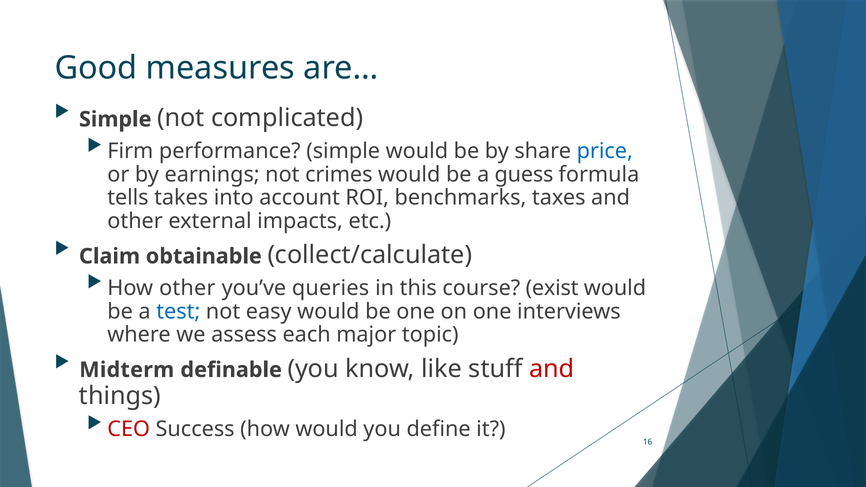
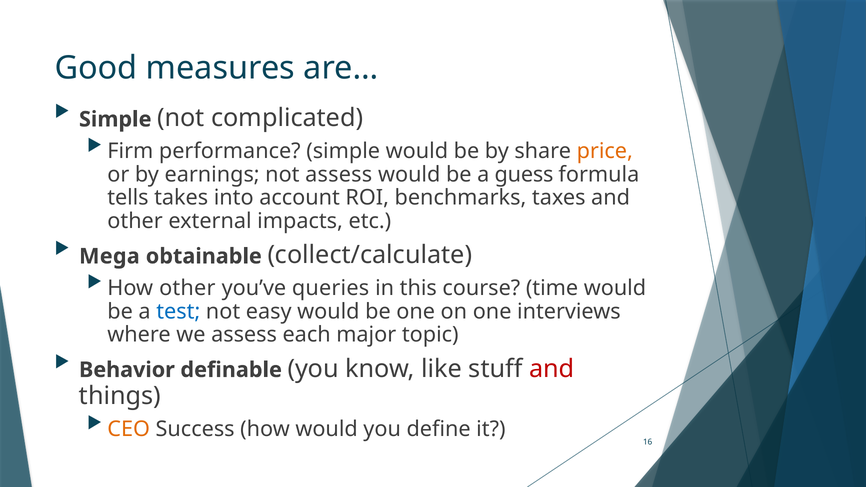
price colour: blue -> orange
not crimes: crimes -> assess
Claim: Claim -> Mega
exist: exist -> time
Midterm: Midterm -> Behavior
CEO colour: red -> orange
